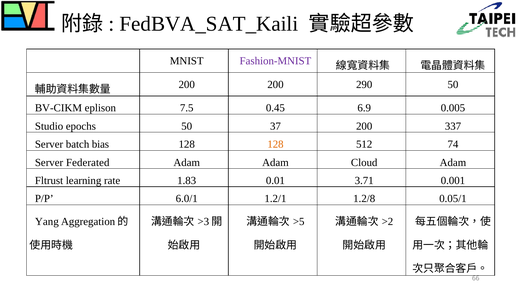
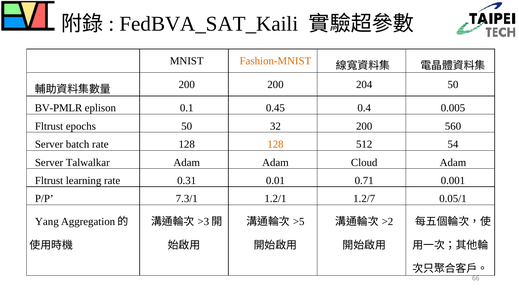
Fashion-MNIST colour: purple -> orange
290: 290 -> 204
BV-CIKM: BV-CIKM -> BV-PMLR
7.5: 7.5 -> 0.1
6.9: 6.9 -> 0.4
Studio at (49, 126): Studio -> Fltrust
37: 37 -> 32
337: 337 -> 560
batch bias: bias -> rate
74: 74 -> 54
Federated: Federated -> Talwalkar
1.83: 1.83 -> 0.31
3.71: 3.71 -> 0.71
6.0/1: 6.0/1 -> 7.3/1
1.2/8: 1.2/8 -> 1.2/7
